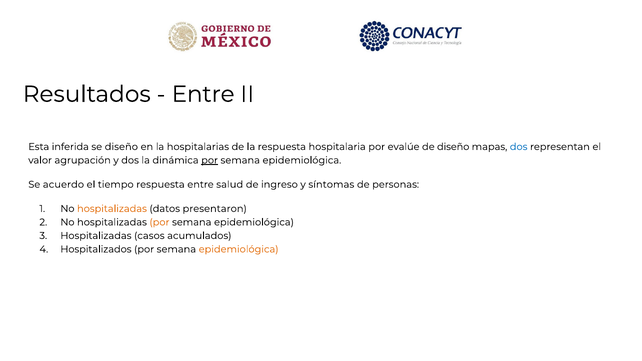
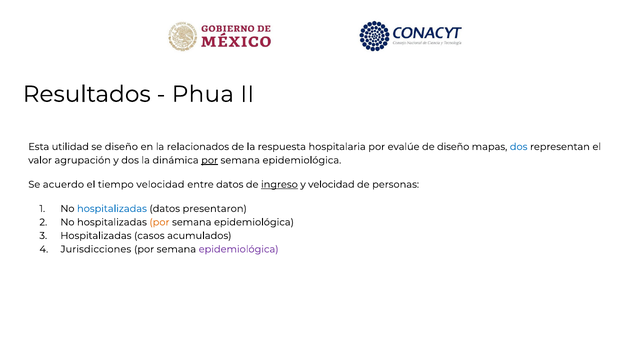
Entre at (203, 94): Entre -> Phua
inferida: inferida -> utilidad
hospitalarias: hospitalarias -> relacionados
tiempo respuesta: respuesta -> velocidad
entre salud: salud -> datos
ingreso underline: none -> present
y síntomas: síntomas -> velocidad
hospitalizadas at (112, 209) colour: orange -> blue
Hospitalizados: Hospitalizados -> Jurisdicciones
epidemiológica at (239, 249) colour: orange -> purple
